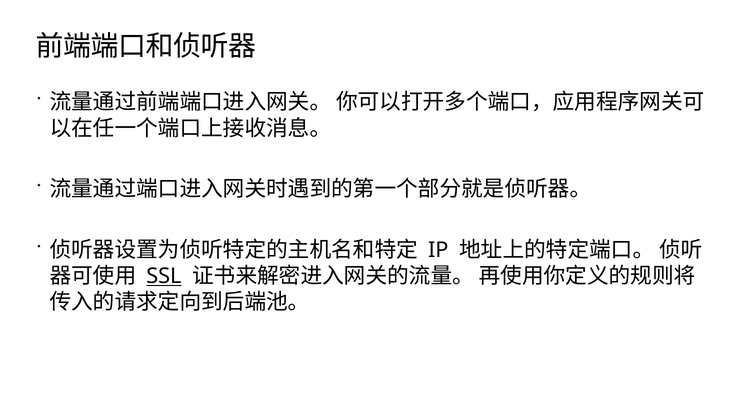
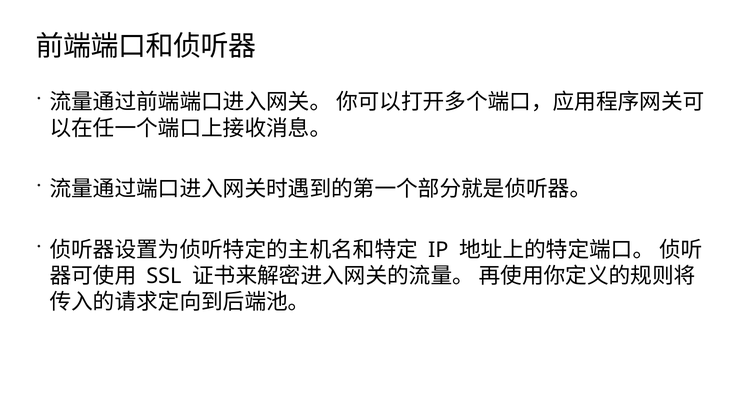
SSL underline: present -> none
